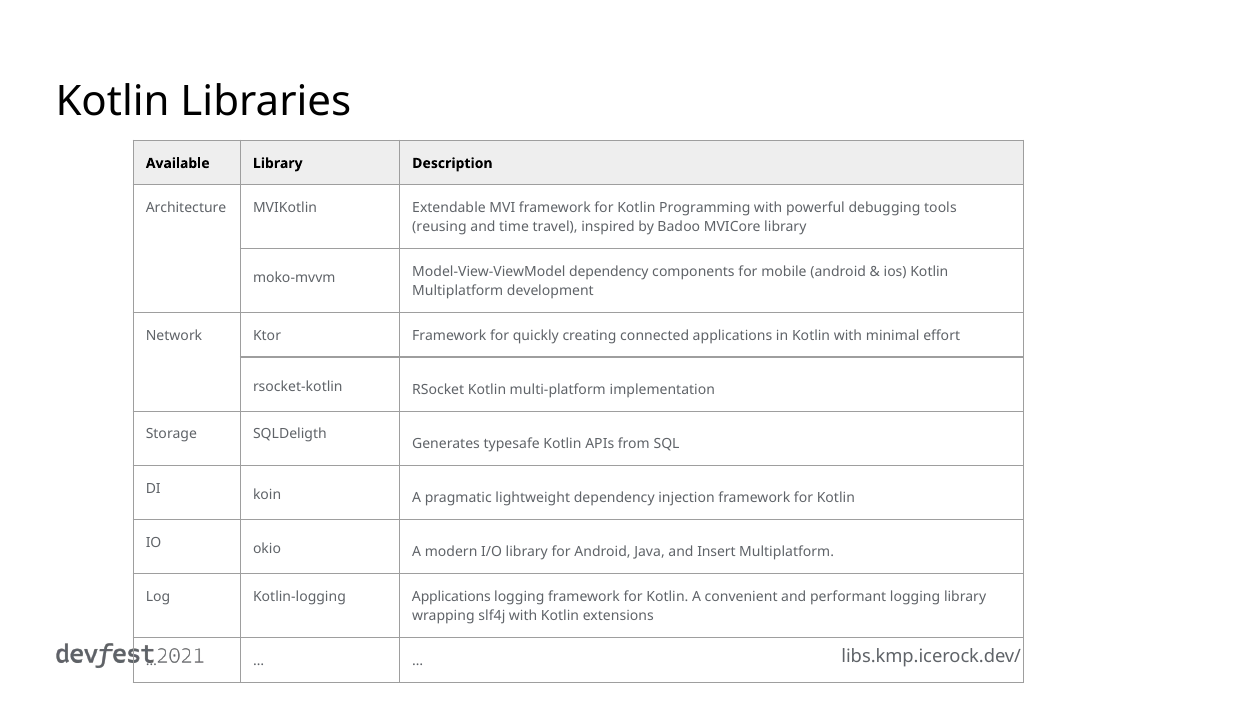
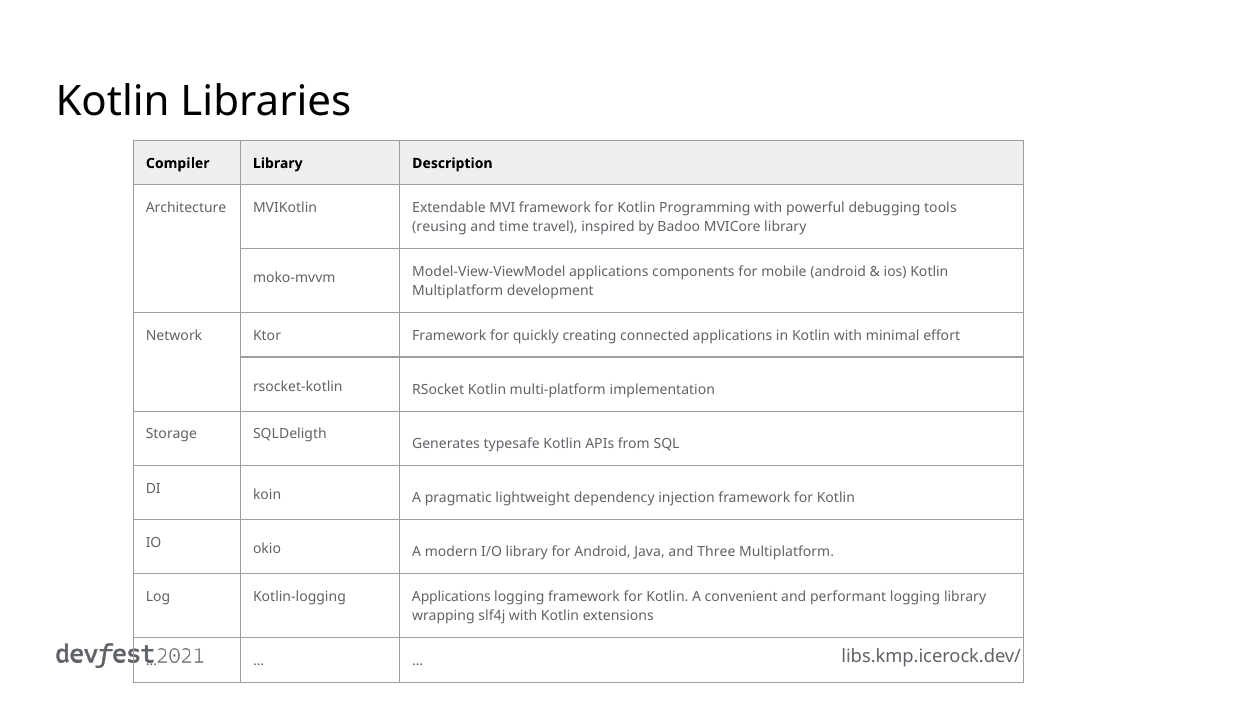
Available: Available -> Compiler
Model-View-ViewModel dependency: dependency -> applications
Insert: Insert -> Three
